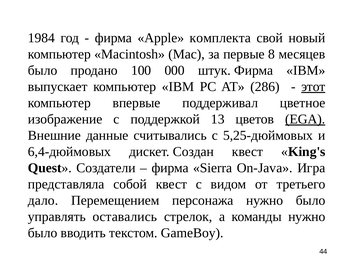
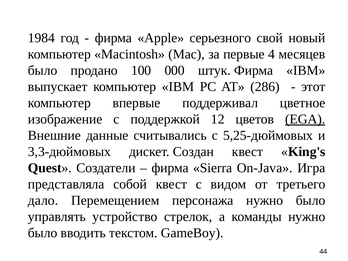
комплекта: комплекта -> серьезного
8: 8 -> 4
этот underline: present -> none
13: 13 -> 12
6,4-дюймовых: 6,4-дюймовых -> 3,3-дюймовых
оставались: оставались -> устройство
